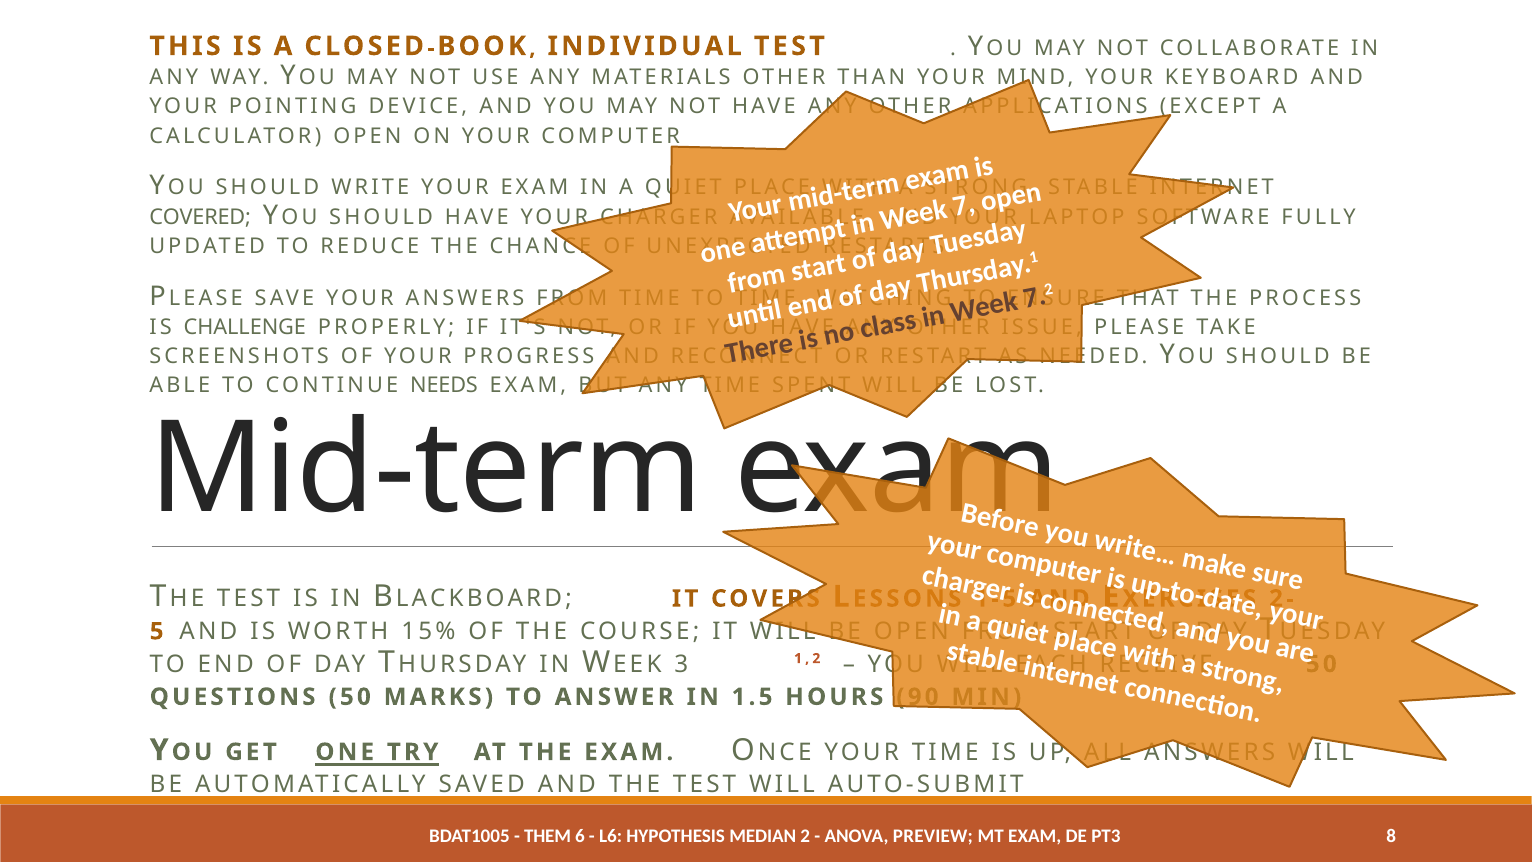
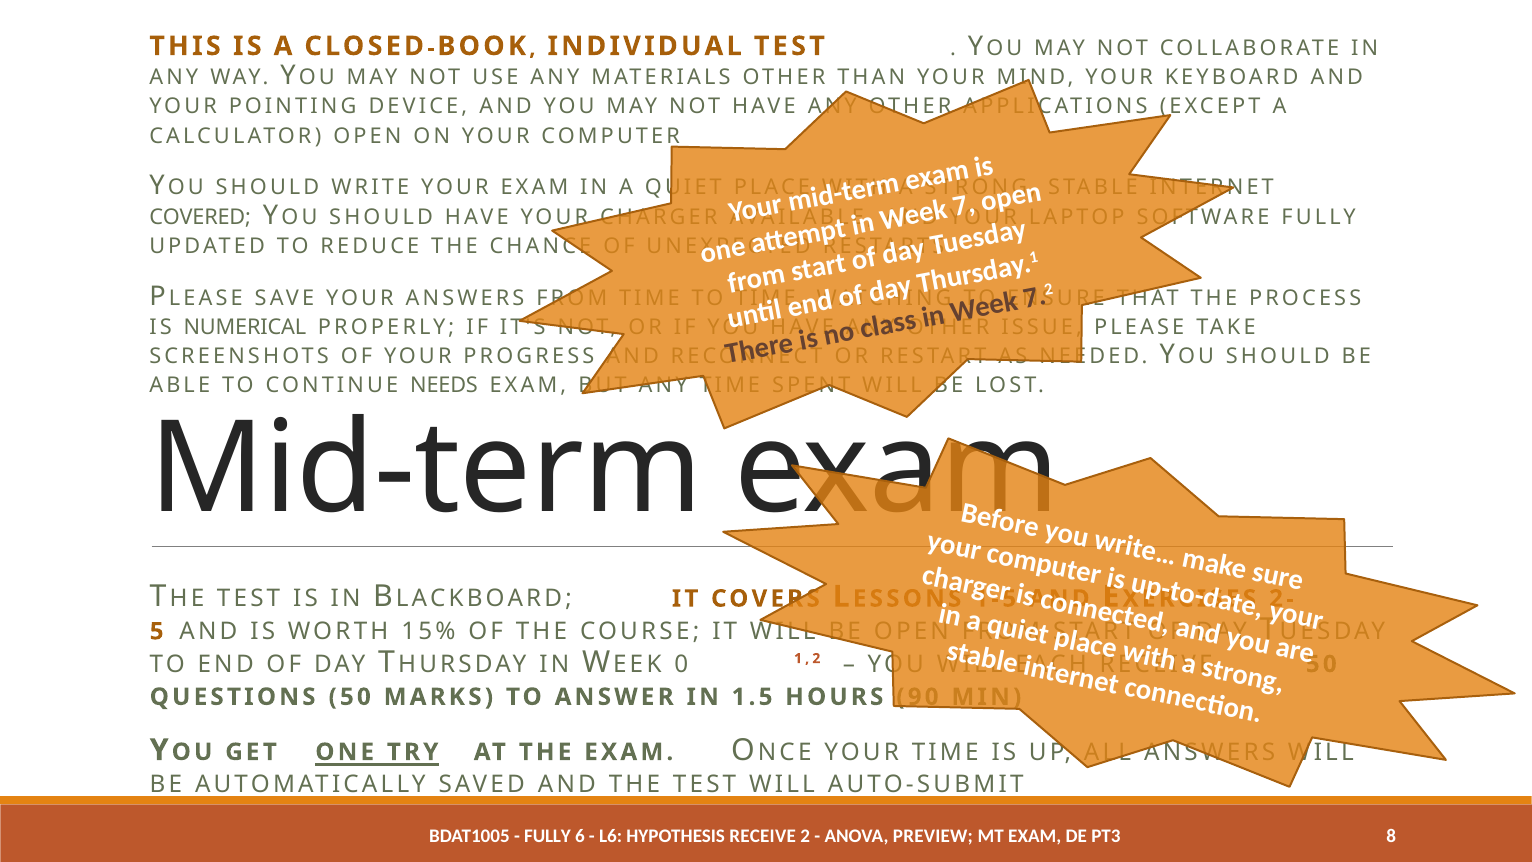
CHALLENGE: CHALLENGE -> NUMERICAL
3: 3 -> 0
THEM at (548, 836): THEM -> FULLY
HYPOTHESIS MEDIAN: MEDIAN -> RECEIVE
